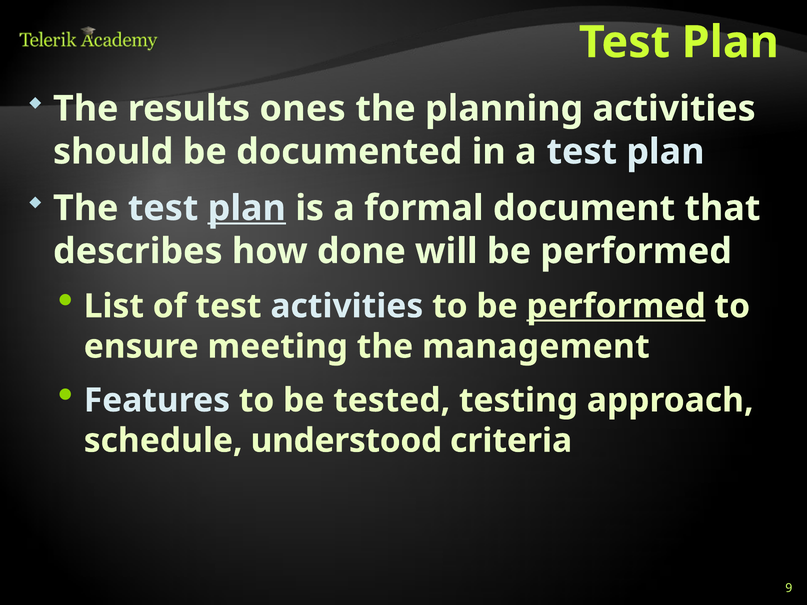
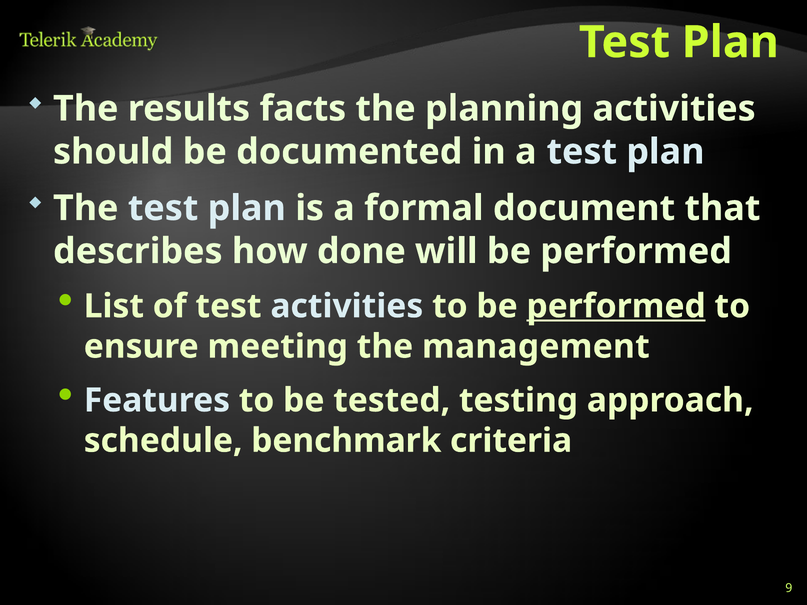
ones: ones -> facts
plan at (247, 208) underline: present -> none
understood: understood -> benchmark
